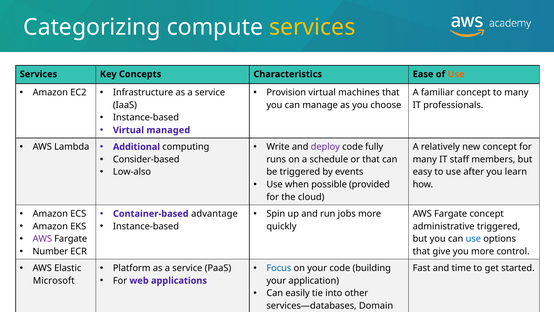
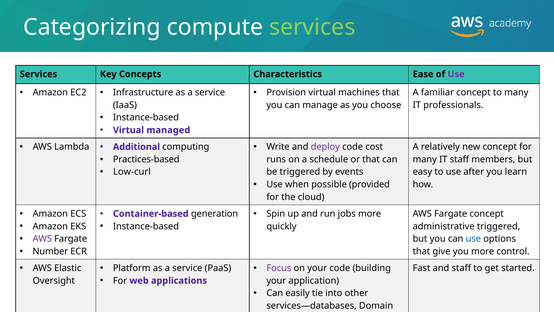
services at (312, 27) colour: yellow -> light green
Use at (456, 74) colour: orange -> purple
fully: fully -> cost
Consider-based: Consider-based -> Practices-based
Low-also: Low-also -> Low-curl
advantage: advantage -> generation
Focus colour: blue -> purple
and time: time -> staff
Microsoft: Microsoft -> Oversight
